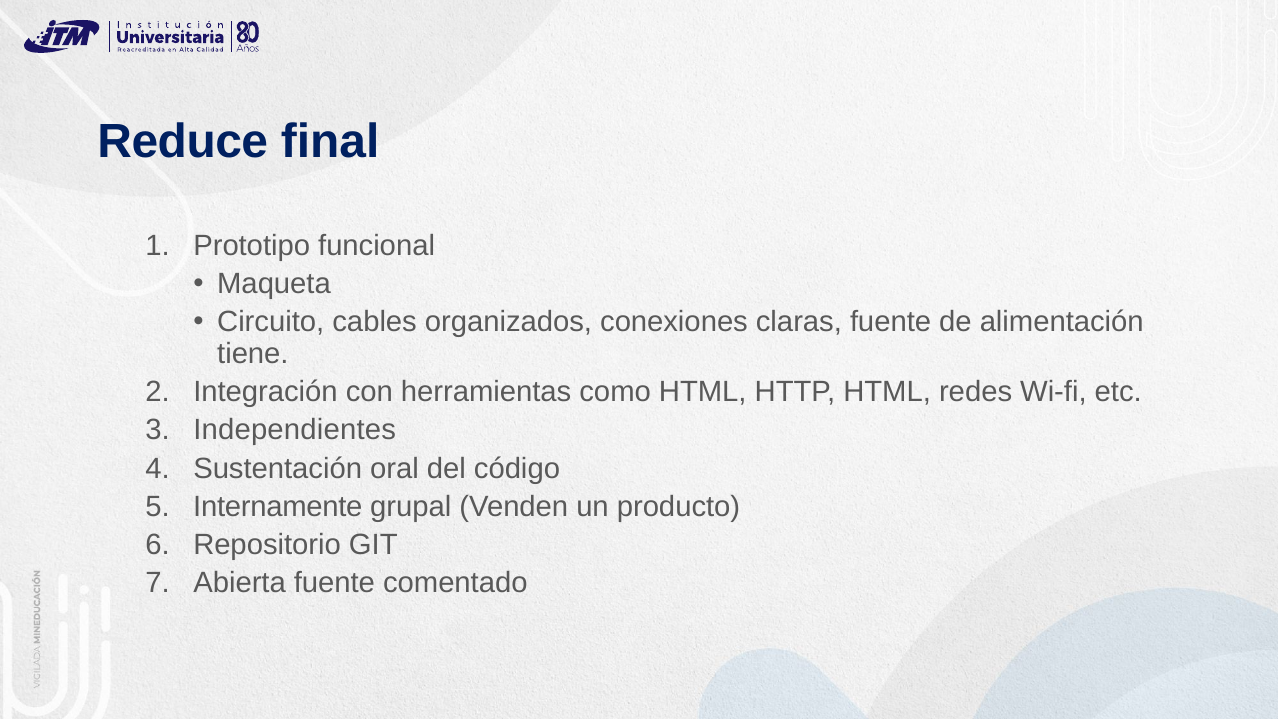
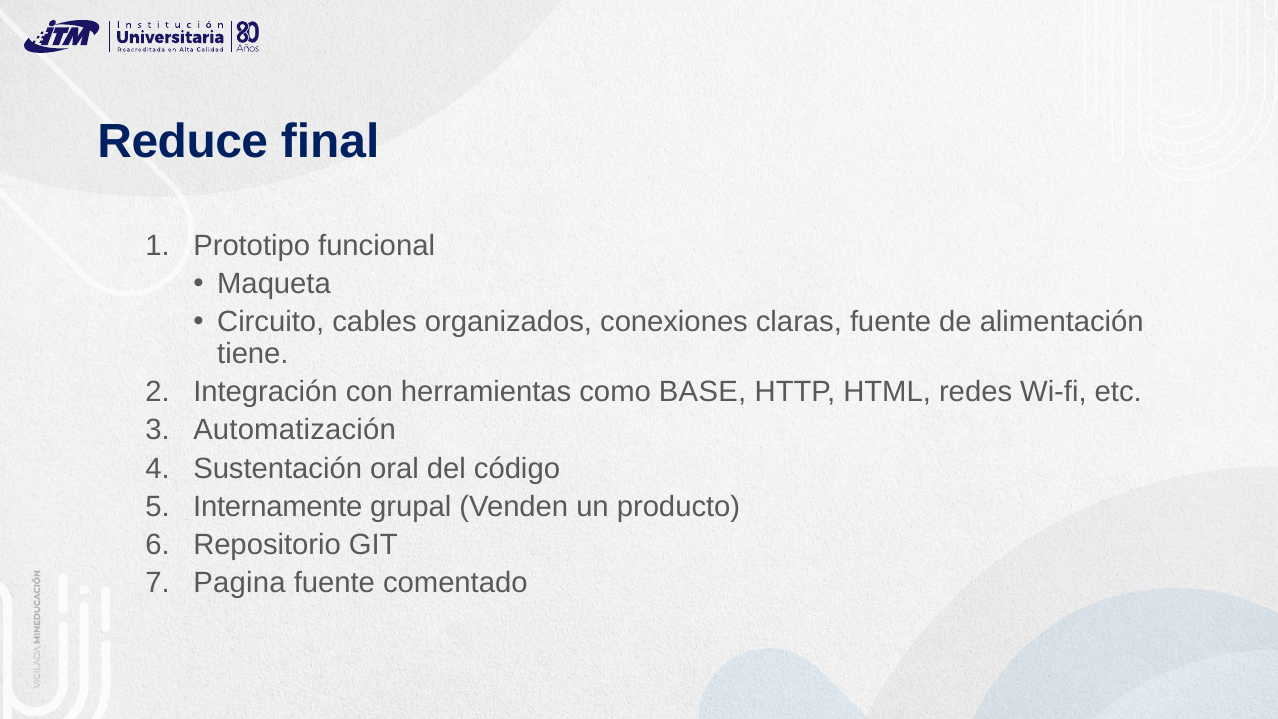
como HTML: HTML -> BASE
Independientes: Independientes -> Automatización
Abierta: Abierta -> Pagina
